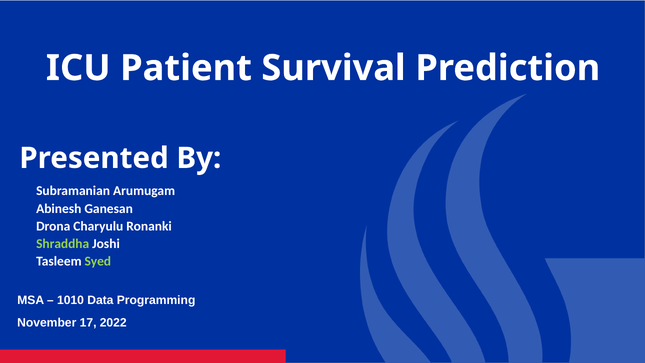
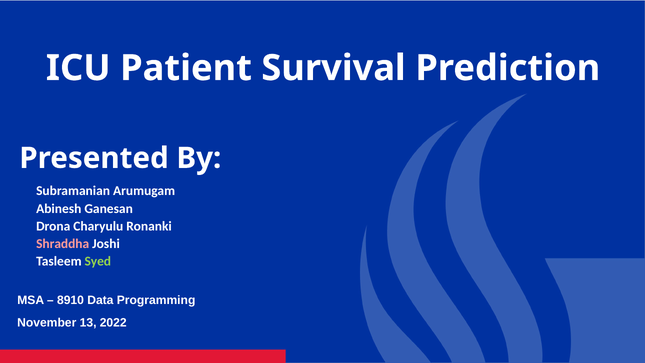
Shraddha colour: light green -> pink
1010: 1010 -> 8910
17: 17 -> 13
